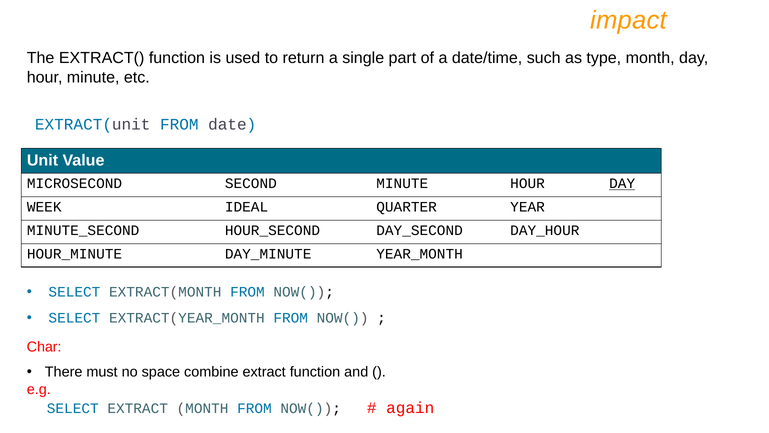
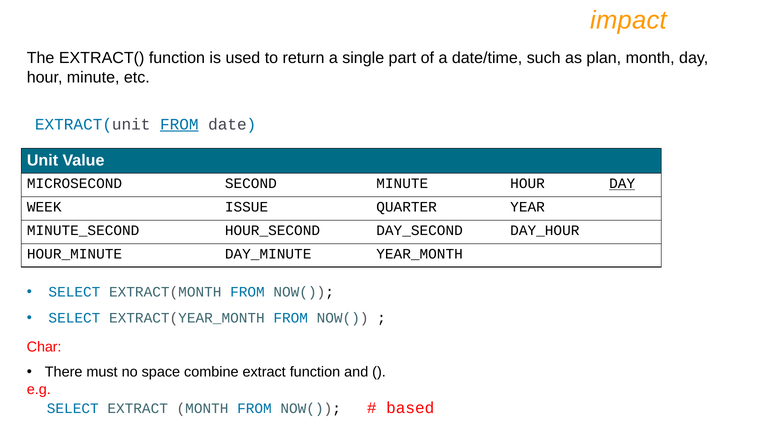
type: type -> plan
FROM at (179, 124) underline: none -> present
IDEAL: IDEAL -> ISSUE
again: again -> based
